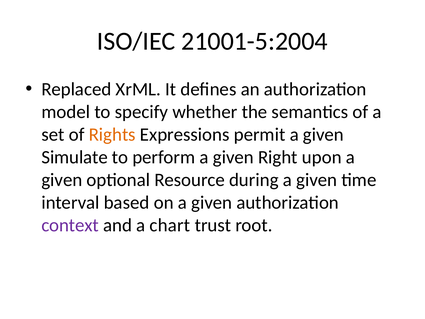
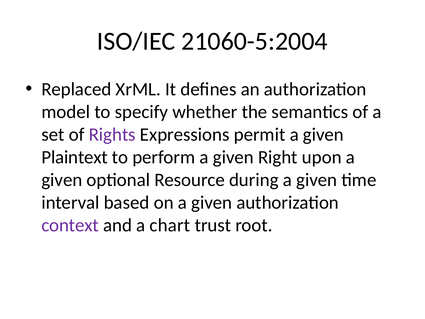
21001-5:2004: 21001-5:2004 -> 21060-5:2004
Rights colour: orange -> purple
Simulate: Simulate -> Plaintext
